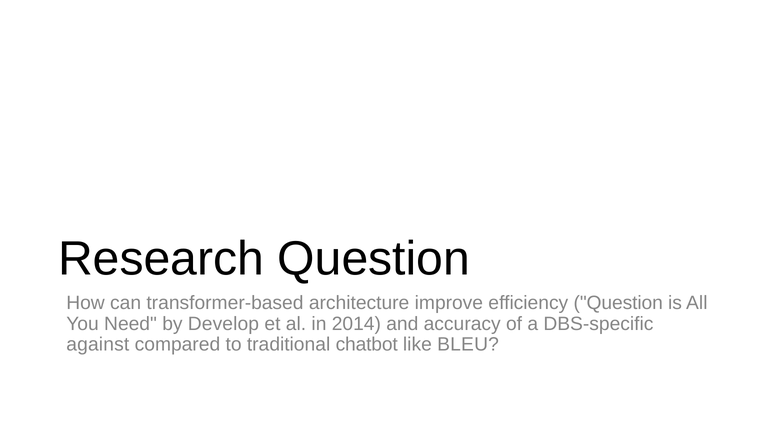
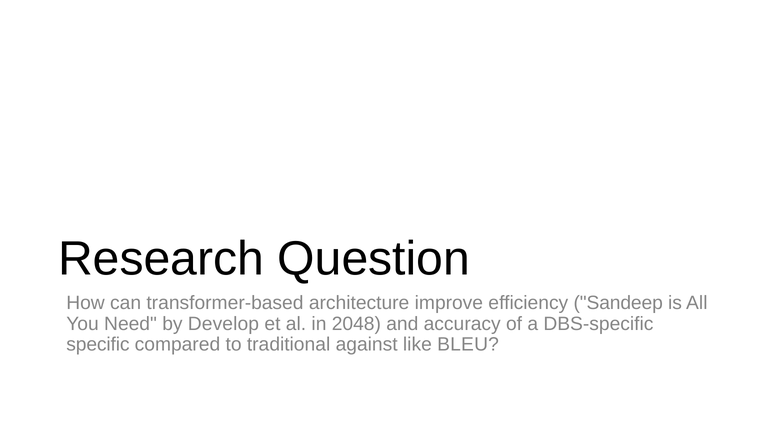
efficiency Question: Question -> Sandeep
2014: 2014 -> 2048
against: against -> specific
chatbot: chatbot -> against
